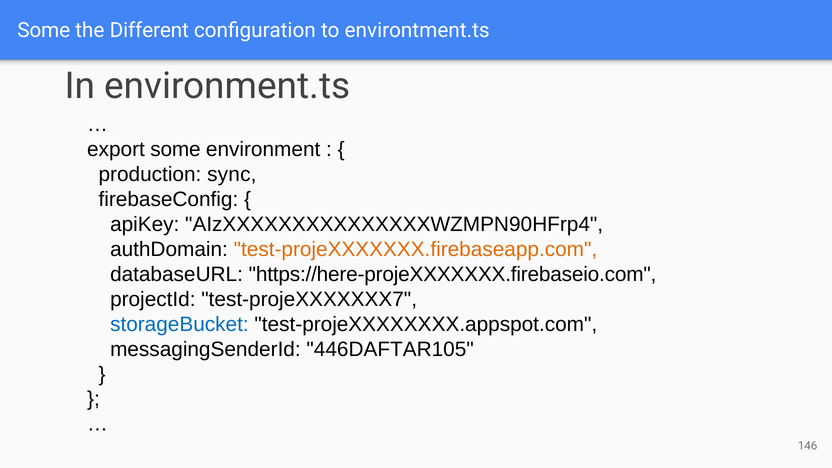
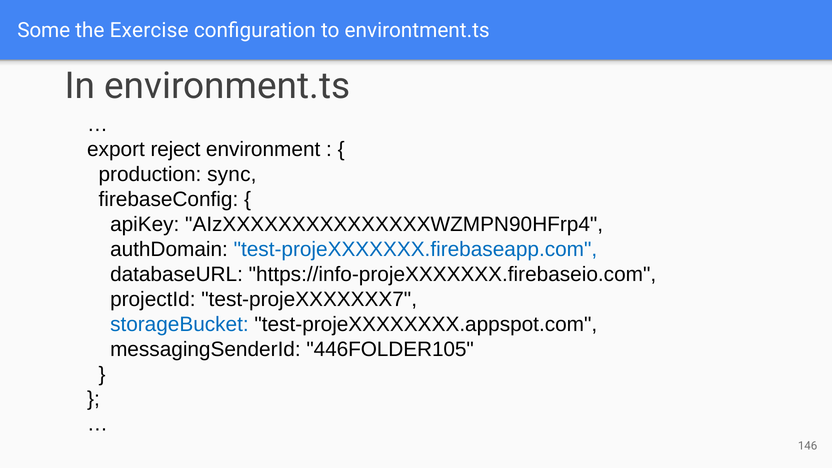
Different: Different -> Exercise
export some: some -> reject
test-projeXXXXXXX.firebaseapp.com colour: orange -> blue
https://here-projeXXXXXXX.firebaseio.com: https://here-projeXXXXXXX.firebaseio.com -> https://info-projeXXXXXXX.firebaseio.com
446DAFTAR105: 446DAFTAR105 -> 446FOLDER105
